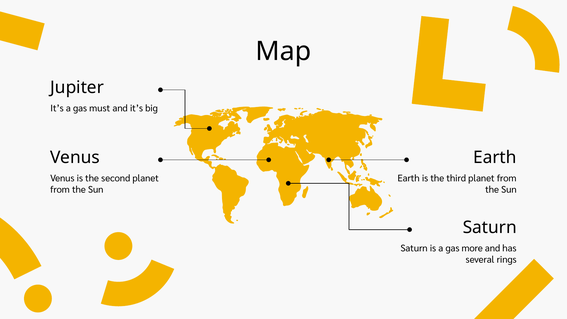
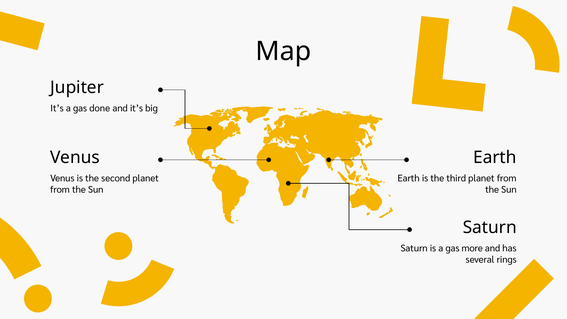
must: must -> done
